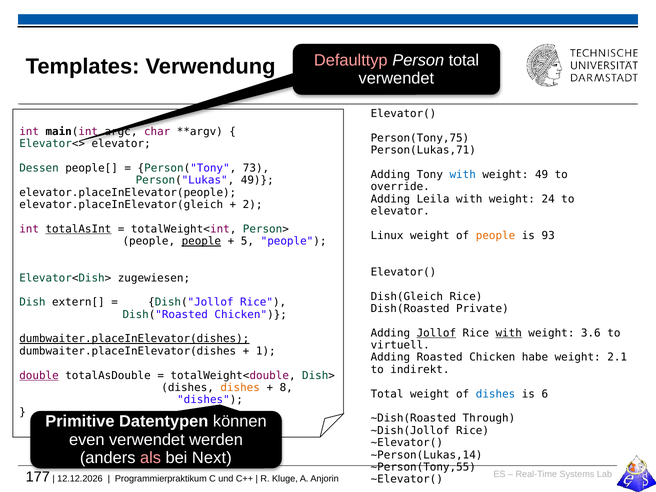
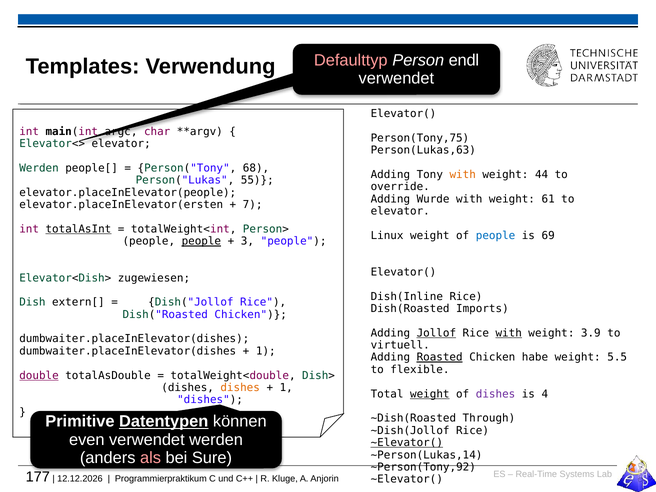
Person total: total -> endl
Person(Lukas,71: Person(Lukas,71 -> Person(Lukas,63
Dessen at (39, 168): Dessen -> Werden
73: 73 -> 68
with at (463, 175) colour: blue -> orange
weight 49: 49 -> 44
Person("Lukas 49: 49 -> 55
Leila: Leila -> Wurde
24: 24 -> 61
elevator.placeInElevator(gleich: elevator.placeInElevator(gleich -> elevator.placeInElevator(ersten
2: 2 -> 7
people at (496, 235) colour: orange -> blue
93: 93 -> 69
5: 5 -> 3
Dish(Gleich: Dish(Gleich -> Dish(Inline
Private: Private -> Imports
3.6: 3.6 -> 3.9
dumbwaiter.placeInElevator(dishes at (134, 339) underline: present -> none
Roasted underline: none -> present
2.1: 2.1 -> 5.5
indirekt: indirekt -> flexible
8 at (286, 388): 8 -> 1
weight at (430, 394) underline: none -> present
dishes at (496, 394) colour: blue -> purple
6: 6 -> 4
Datentypen underline: none -> present
~Elevator( at (407, 443) underline: none -> present
Next: Next -> Sure
~Person(Tony,55: ~Person(Tony,55 -> ~Person(Tony,92
